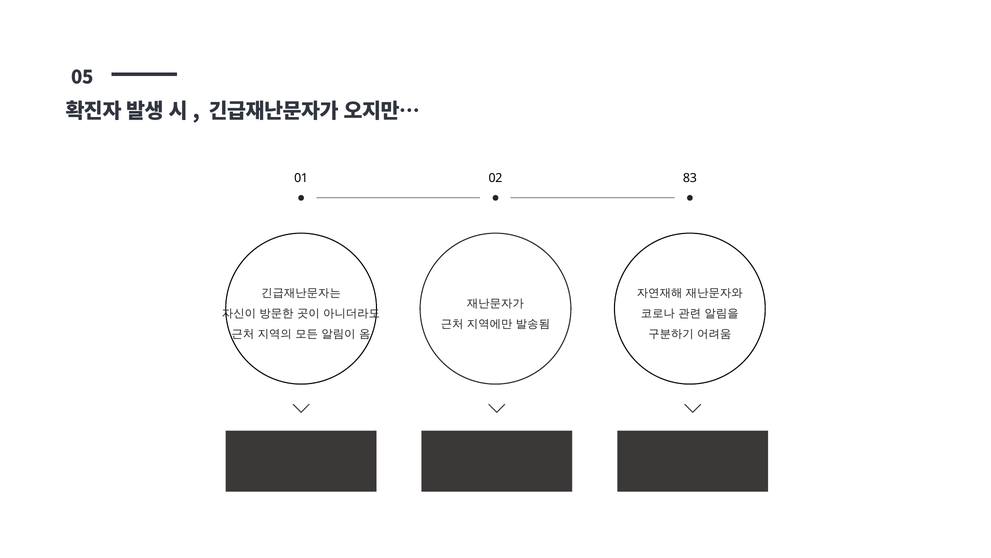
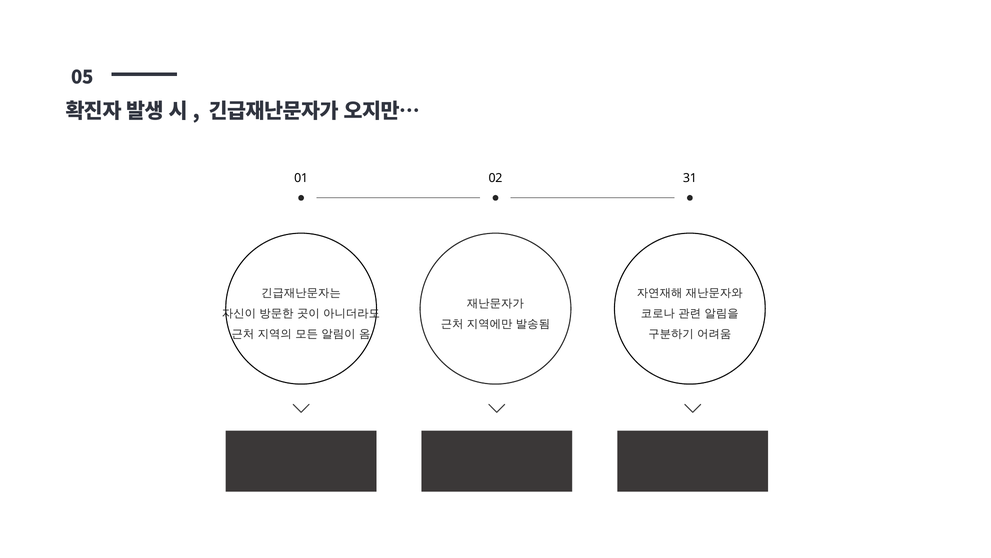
83: 83 -> 31
